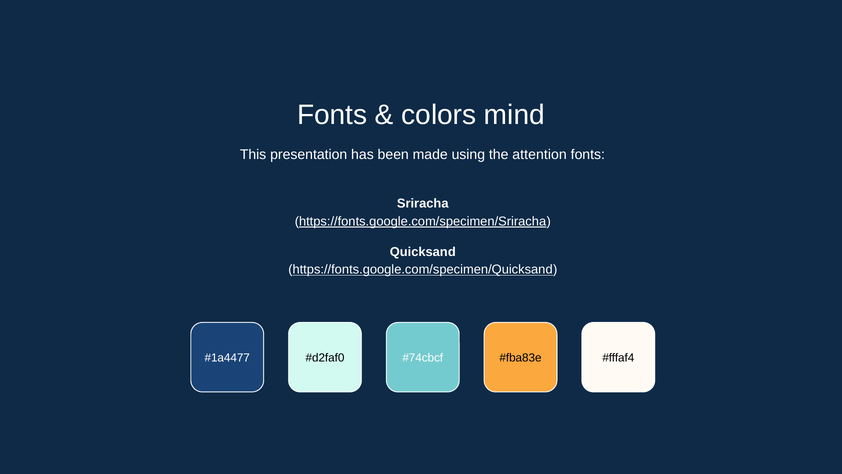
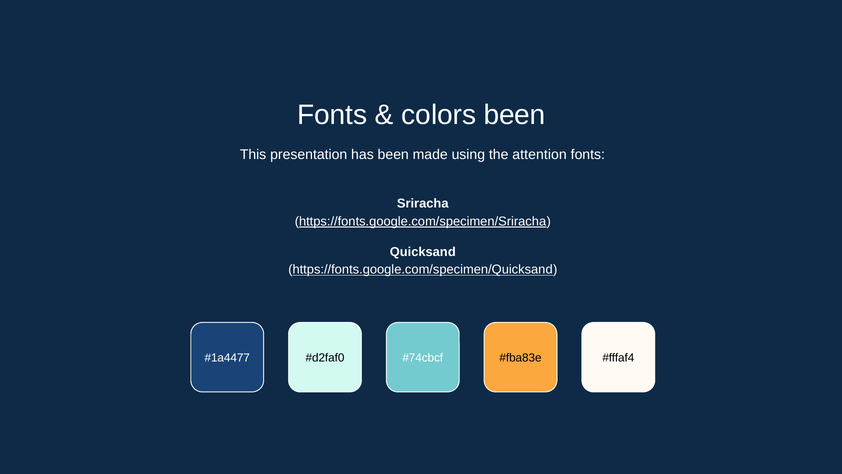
colors mind: mind -> been
